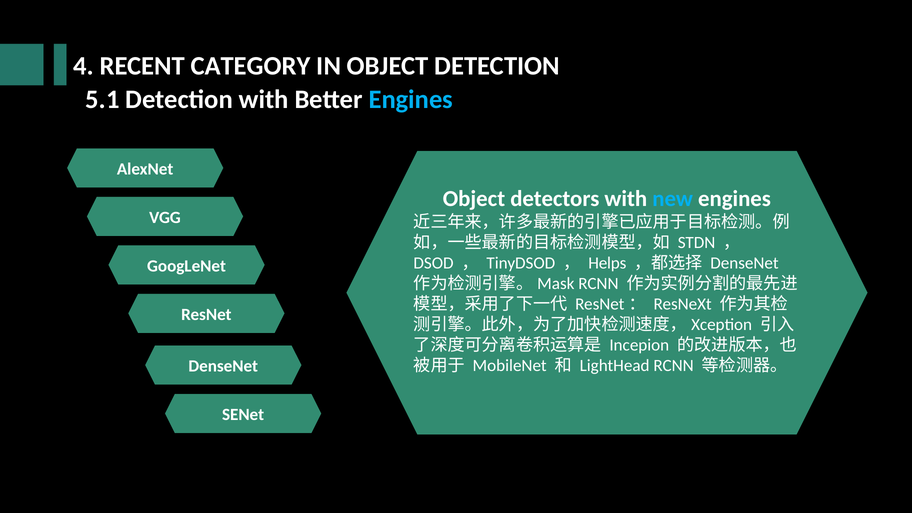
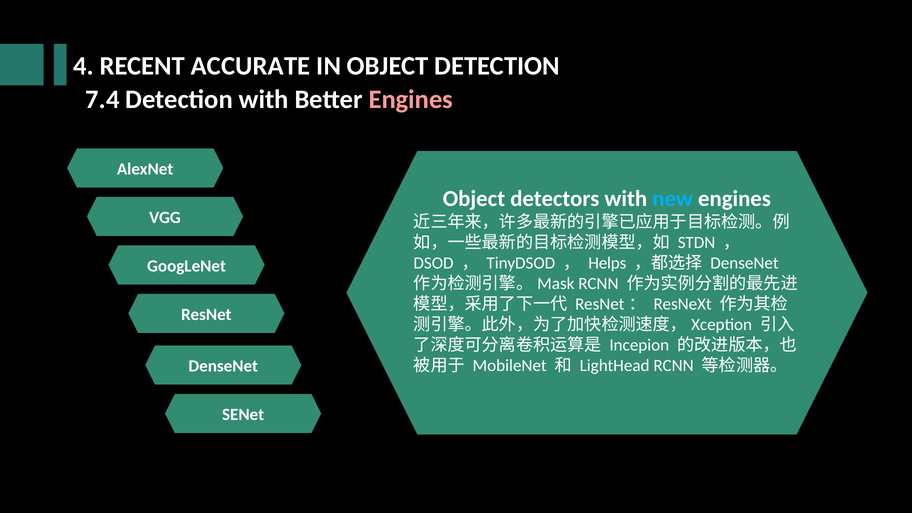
CATEGORY: CATEGORY -> ACCURATE
5.1: 5.1 -> 7.4
Engines at (411, 100) colour: light blue -> pink
